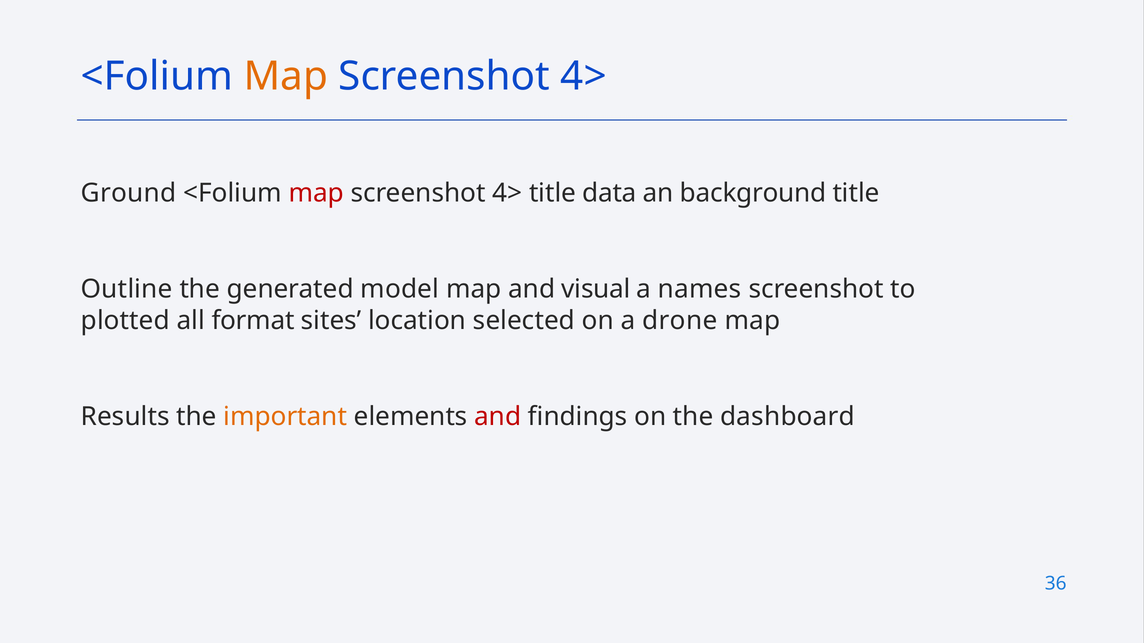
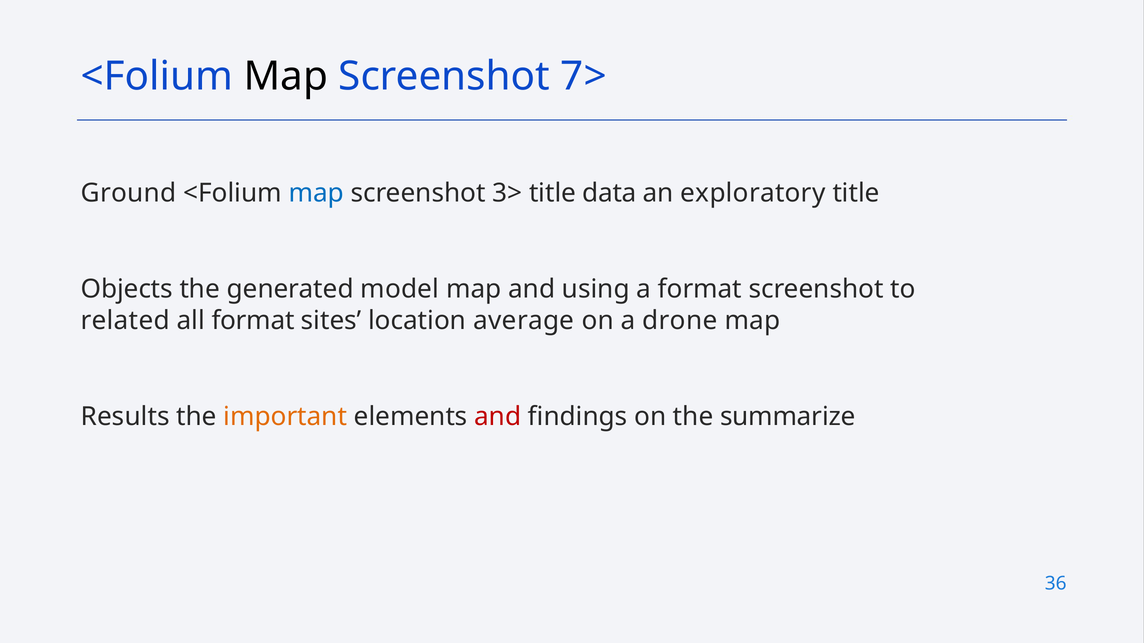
Map at (286, 76) colour: orange -> black
4> at (584, 76): 4> -> 7>
map at (316, 193) colour: red -> blue
4> at (507, 193): 4> -> 3>
background: background -> exploratory
Outline: Outline -> Objects
visual: visual -> using
a names: names -> format
plotted: plotted -> related
selected: selected -> average
dashboard: dashboard -> summarize
